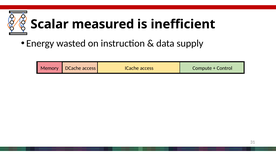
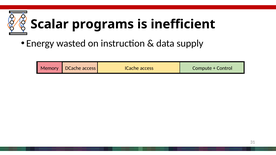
measured: measured -> programs
